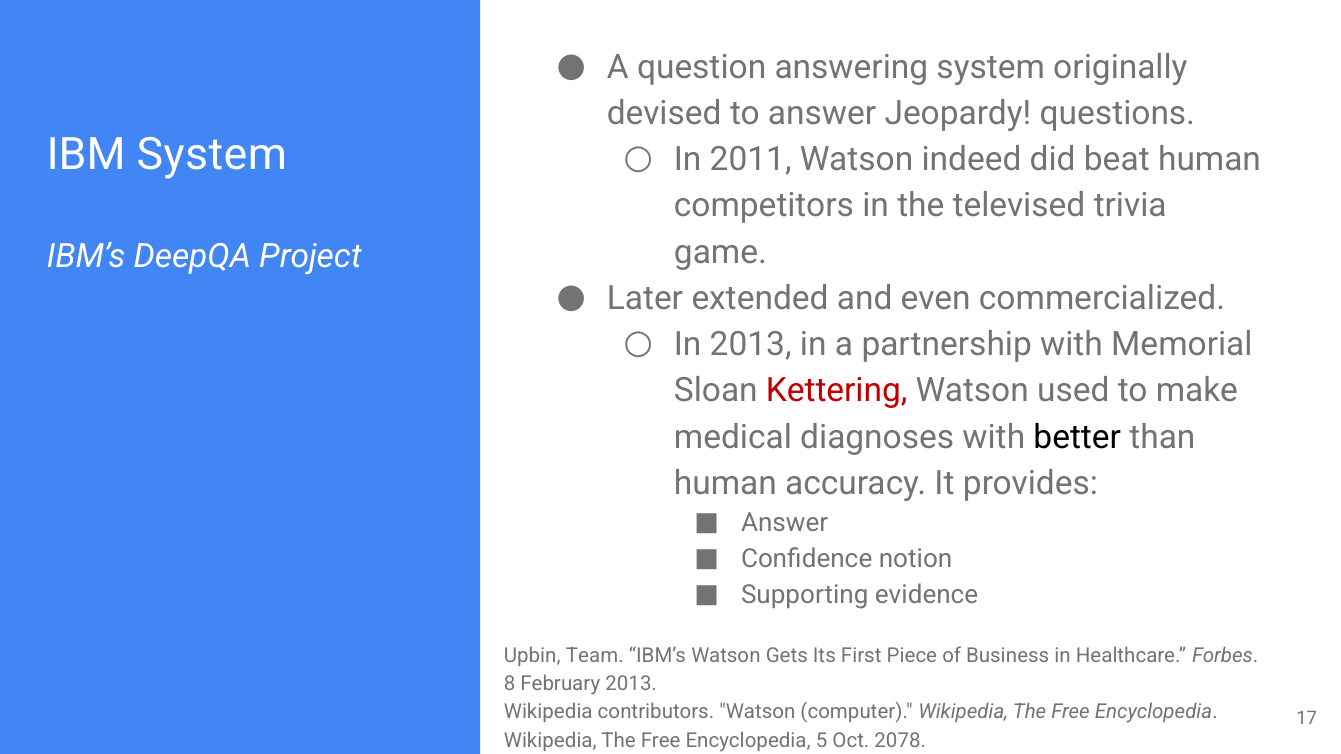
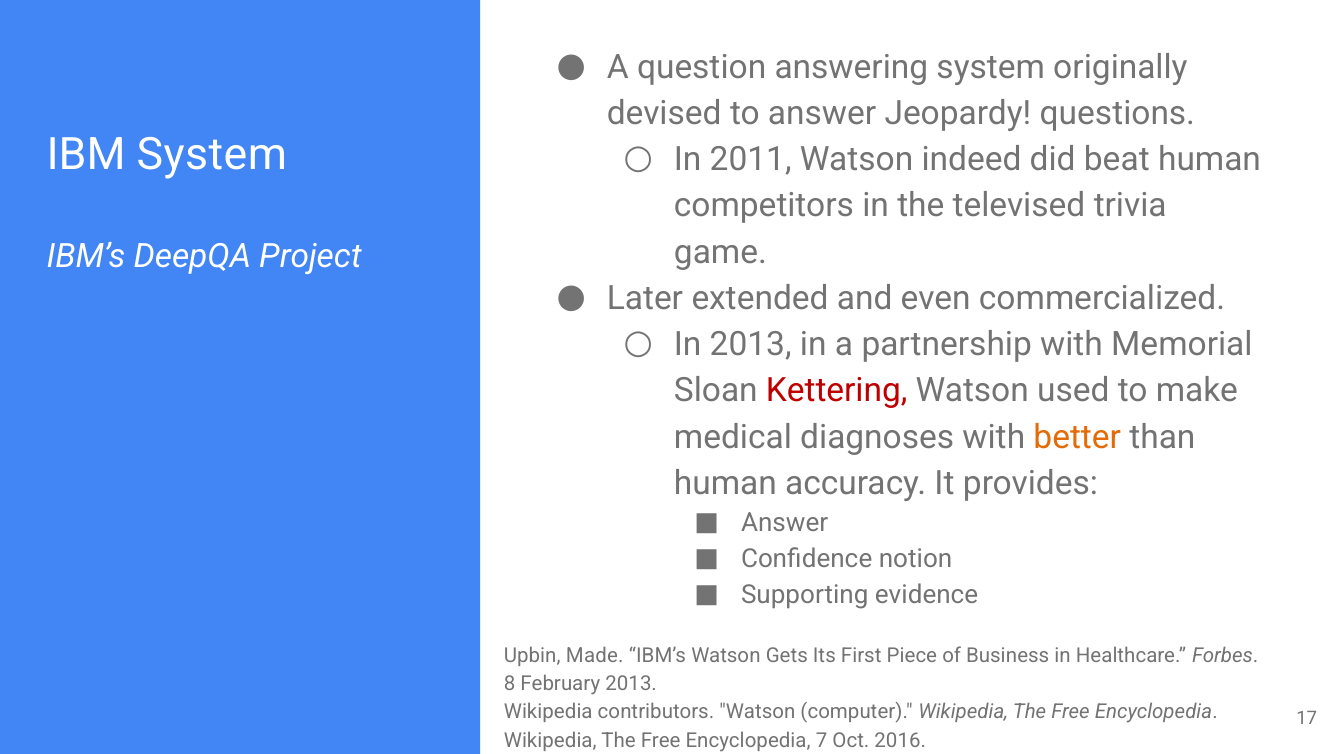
better colour: black -> orange
Team: Team -> Made
5: 5 -> 7
2078: 2078 -> 2016
